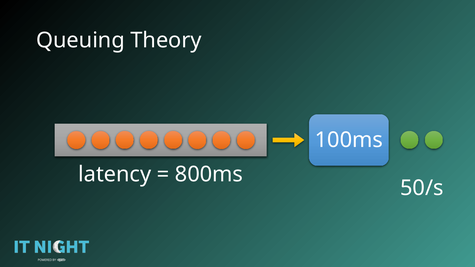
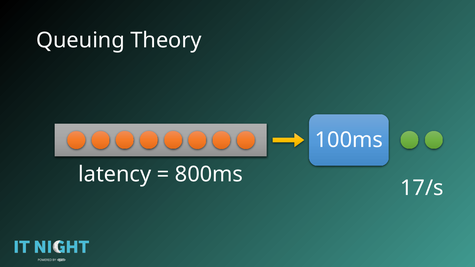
50/s: 50/s -> 17/s
